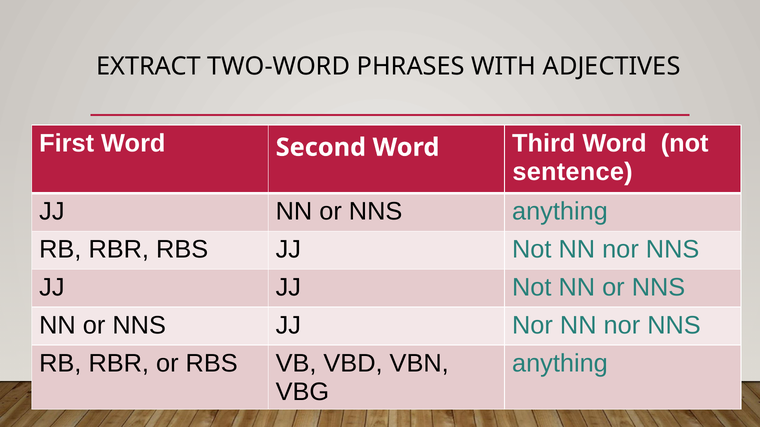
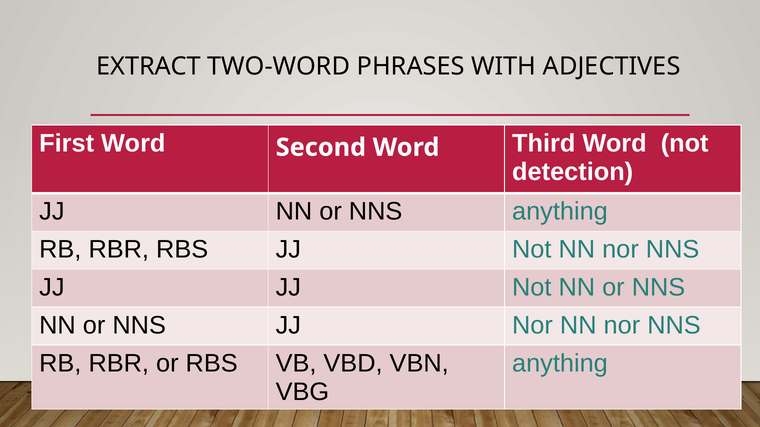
sentence: sentence -> detection
